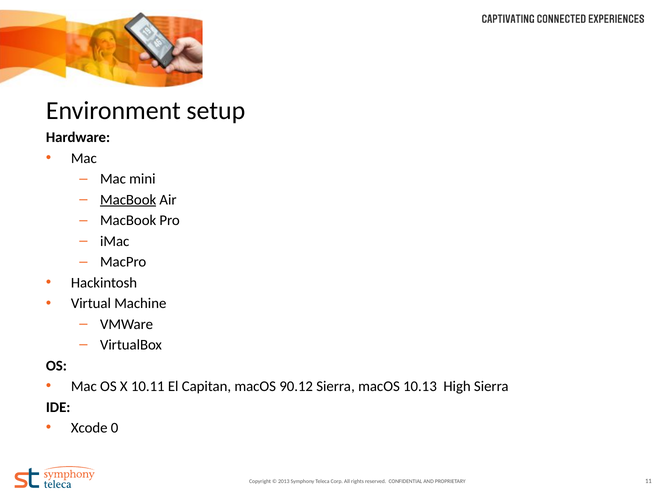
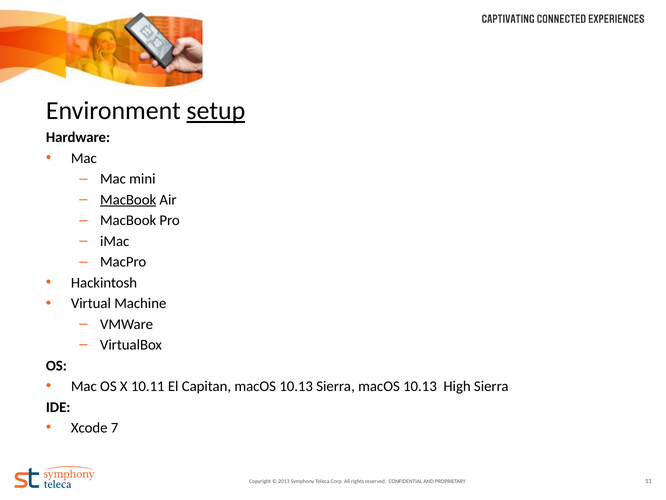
setup underline: none -> present
Capitan macOS 90.12: 90.12 -> 10.13
0: 0 -> 7
